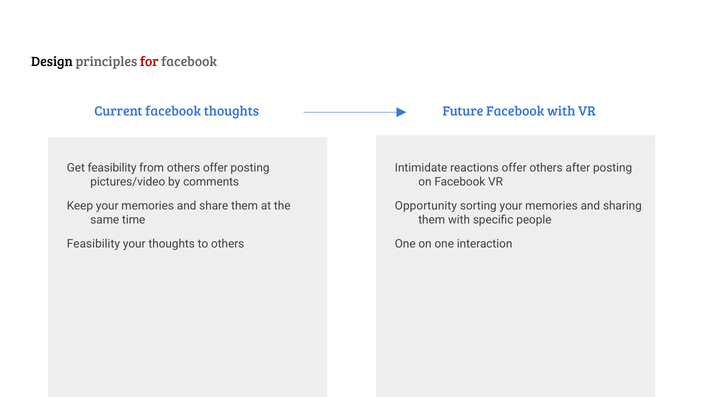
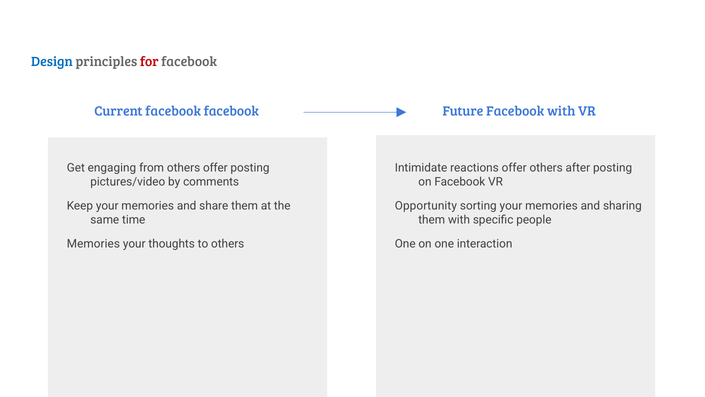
Design colour: black -> blue
facebook thoughts: thoughts -> facebook
Get feasibility: feasibility -> engaging
Feasibility at (93, 244): Feasibility -> Memories
